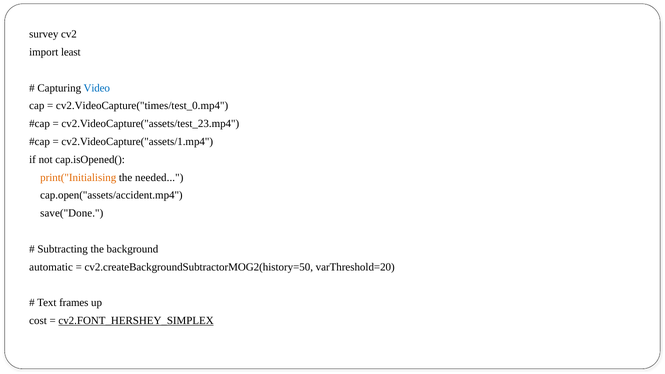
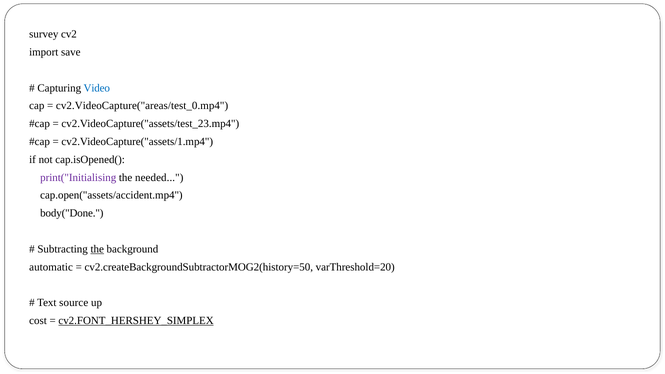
least: least -> save
cv2.VideoCapture("times/test_0.mp4: cv2.VideoCapture("times/test_0.mp4 -> cv2.VideoCapture("areas/test_0.mp4
print("Initialising colour: orange -> purple
save("Done: save("Done -> body("Done
the at (97, 249) underline: none -> present
frames: frames -> source
